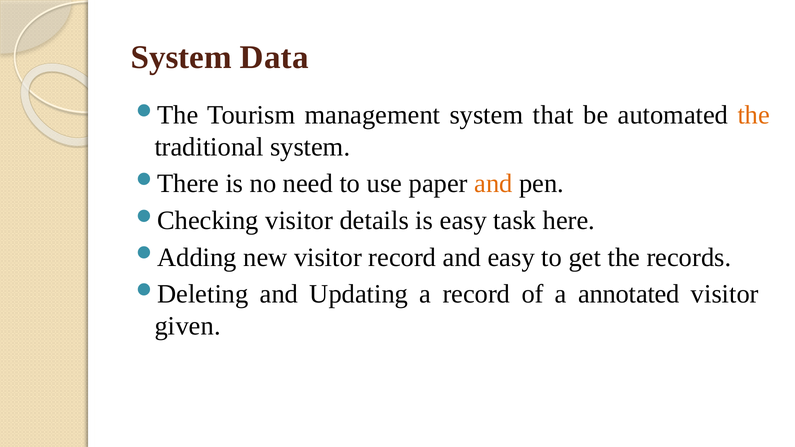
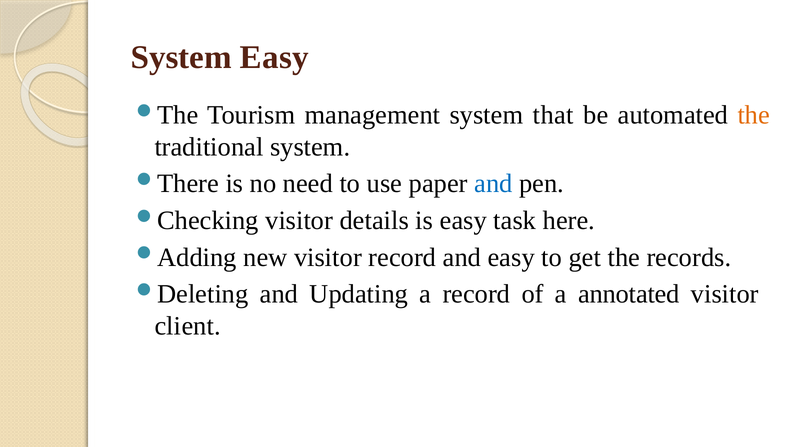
System Data: Data -> Easy
and at (493, 184) colour: orange -> blue
given: given -> client
